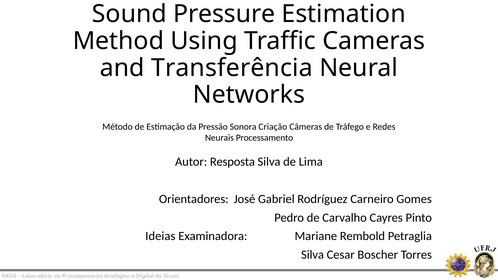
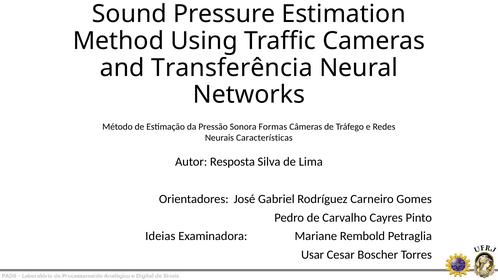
Criação: Criação -> Formas
Processamento: Processamento -> Características
Silva at (313, 255): Silva -> Usar
